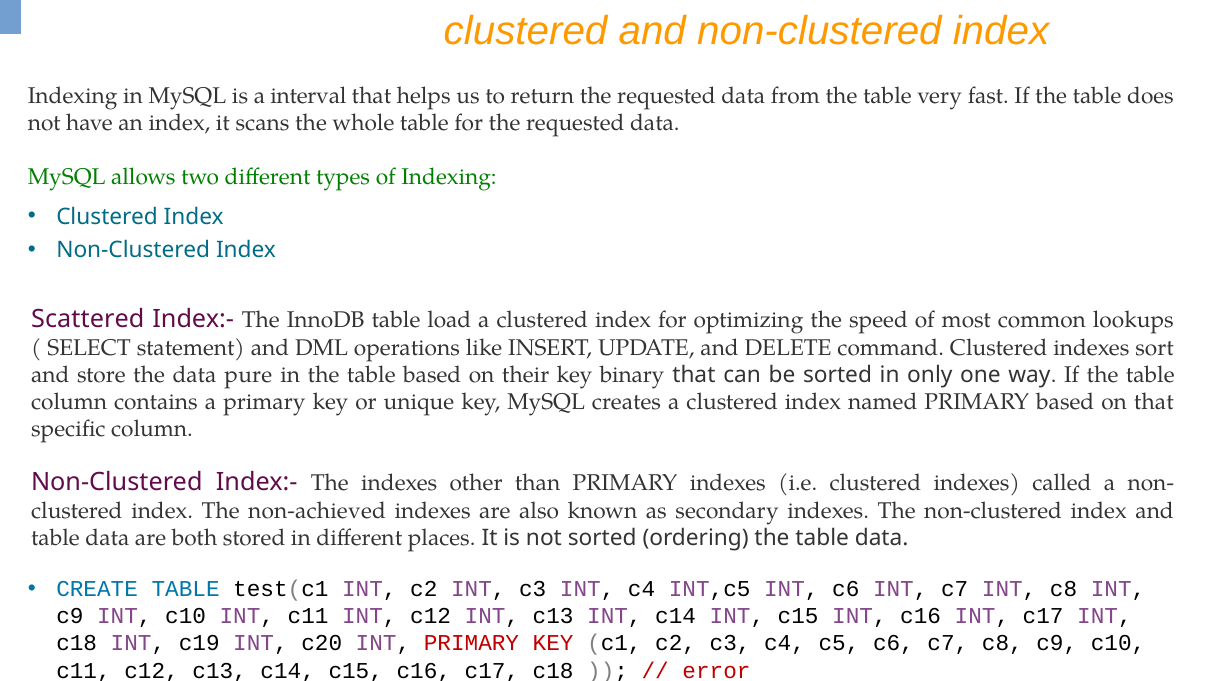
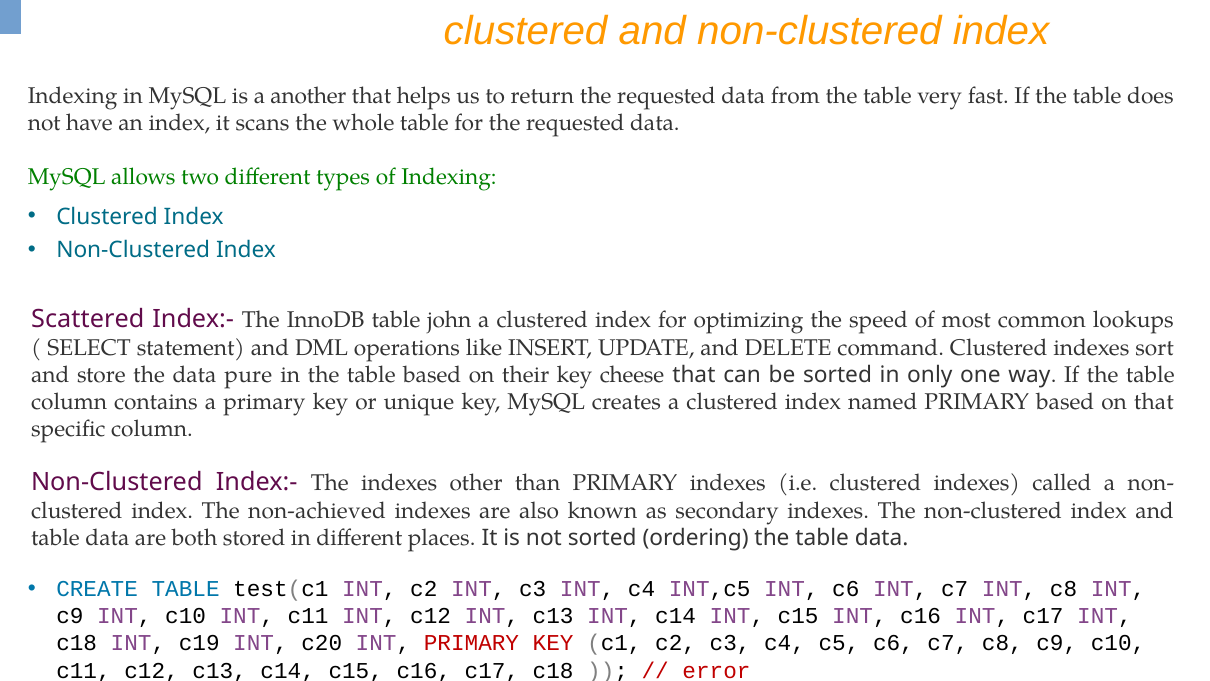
interval: interval -> another
load: load -> john
binary: binary -> cheese
